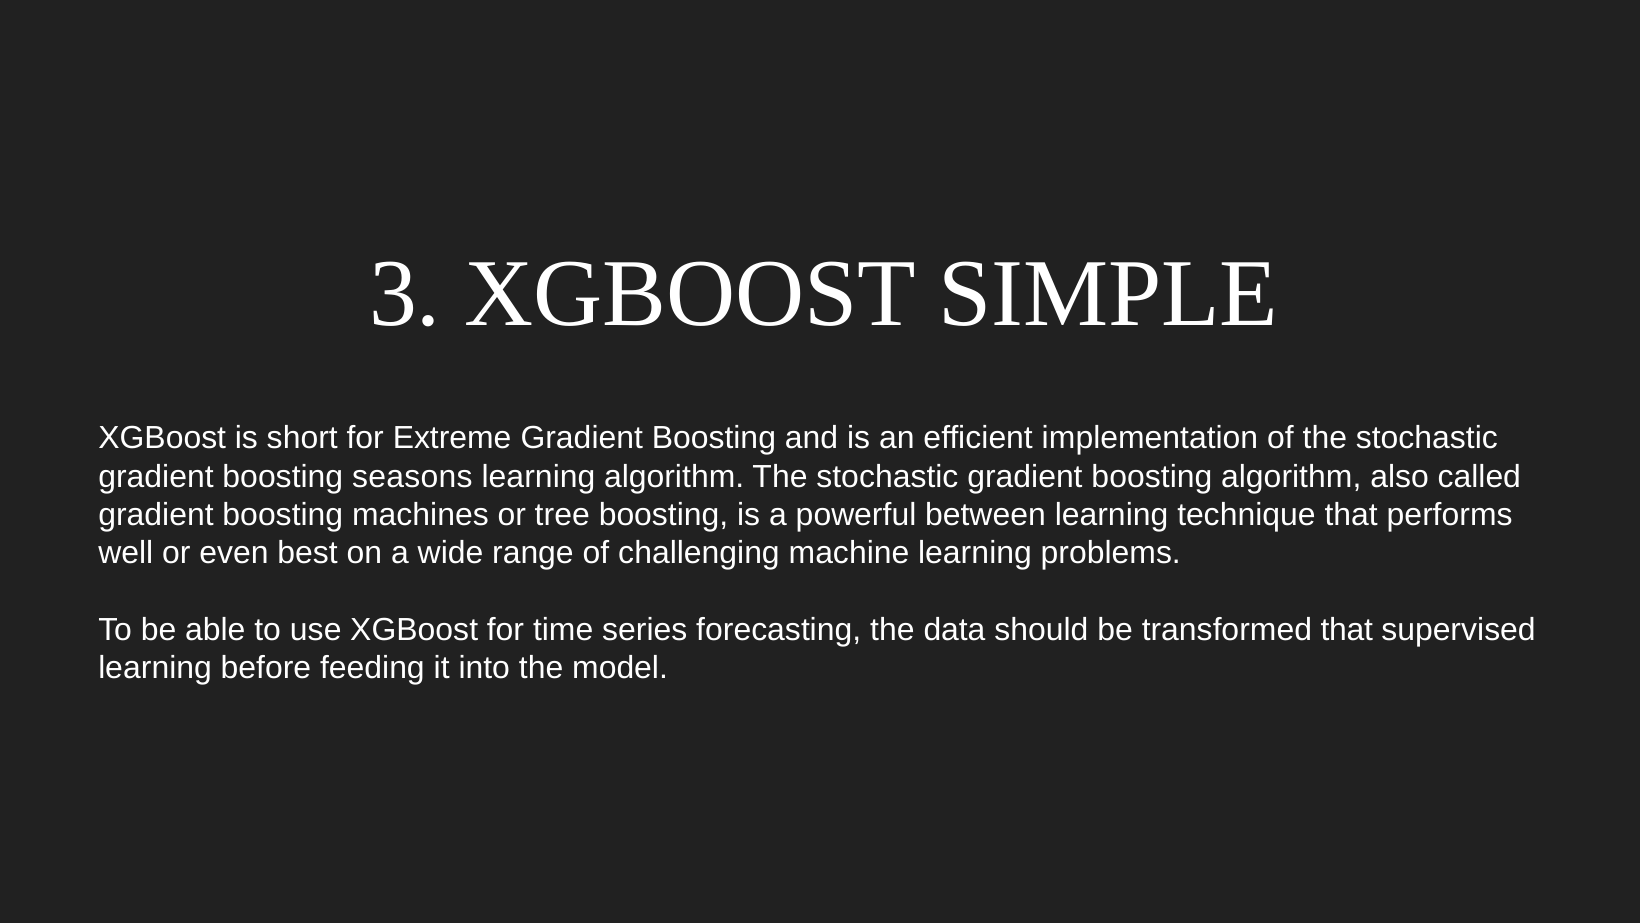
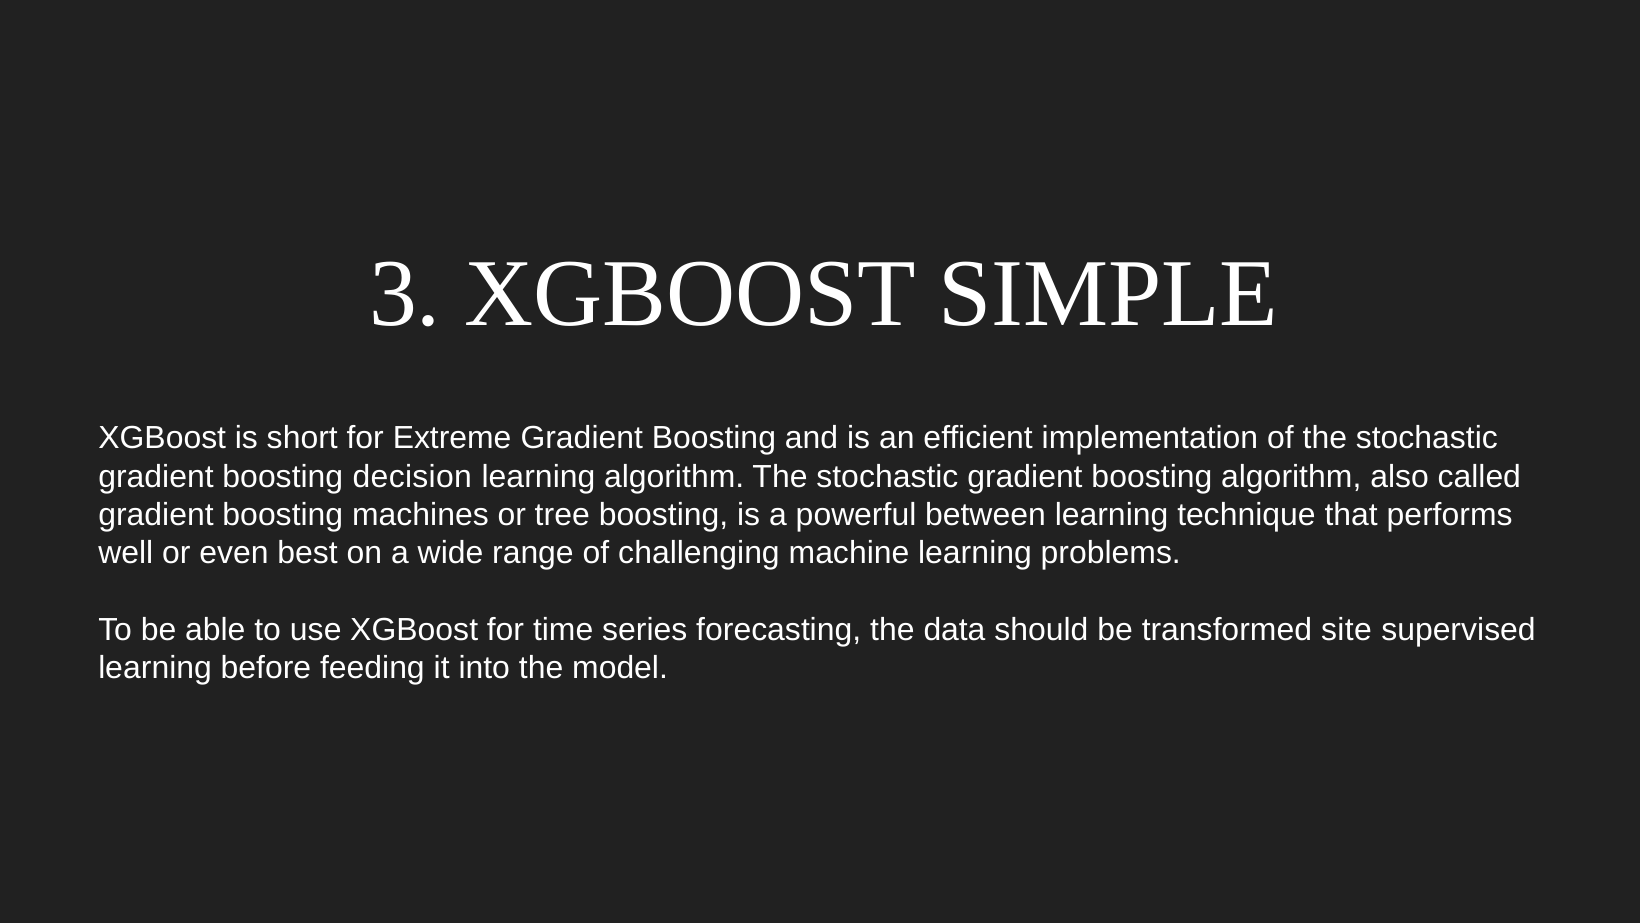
seasons: seasons -> decision
transformed that: that -> site
